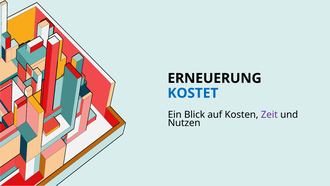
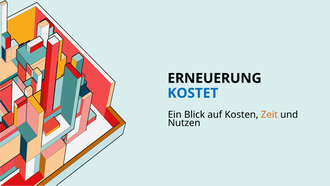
Zeit colour: purple -> orange
